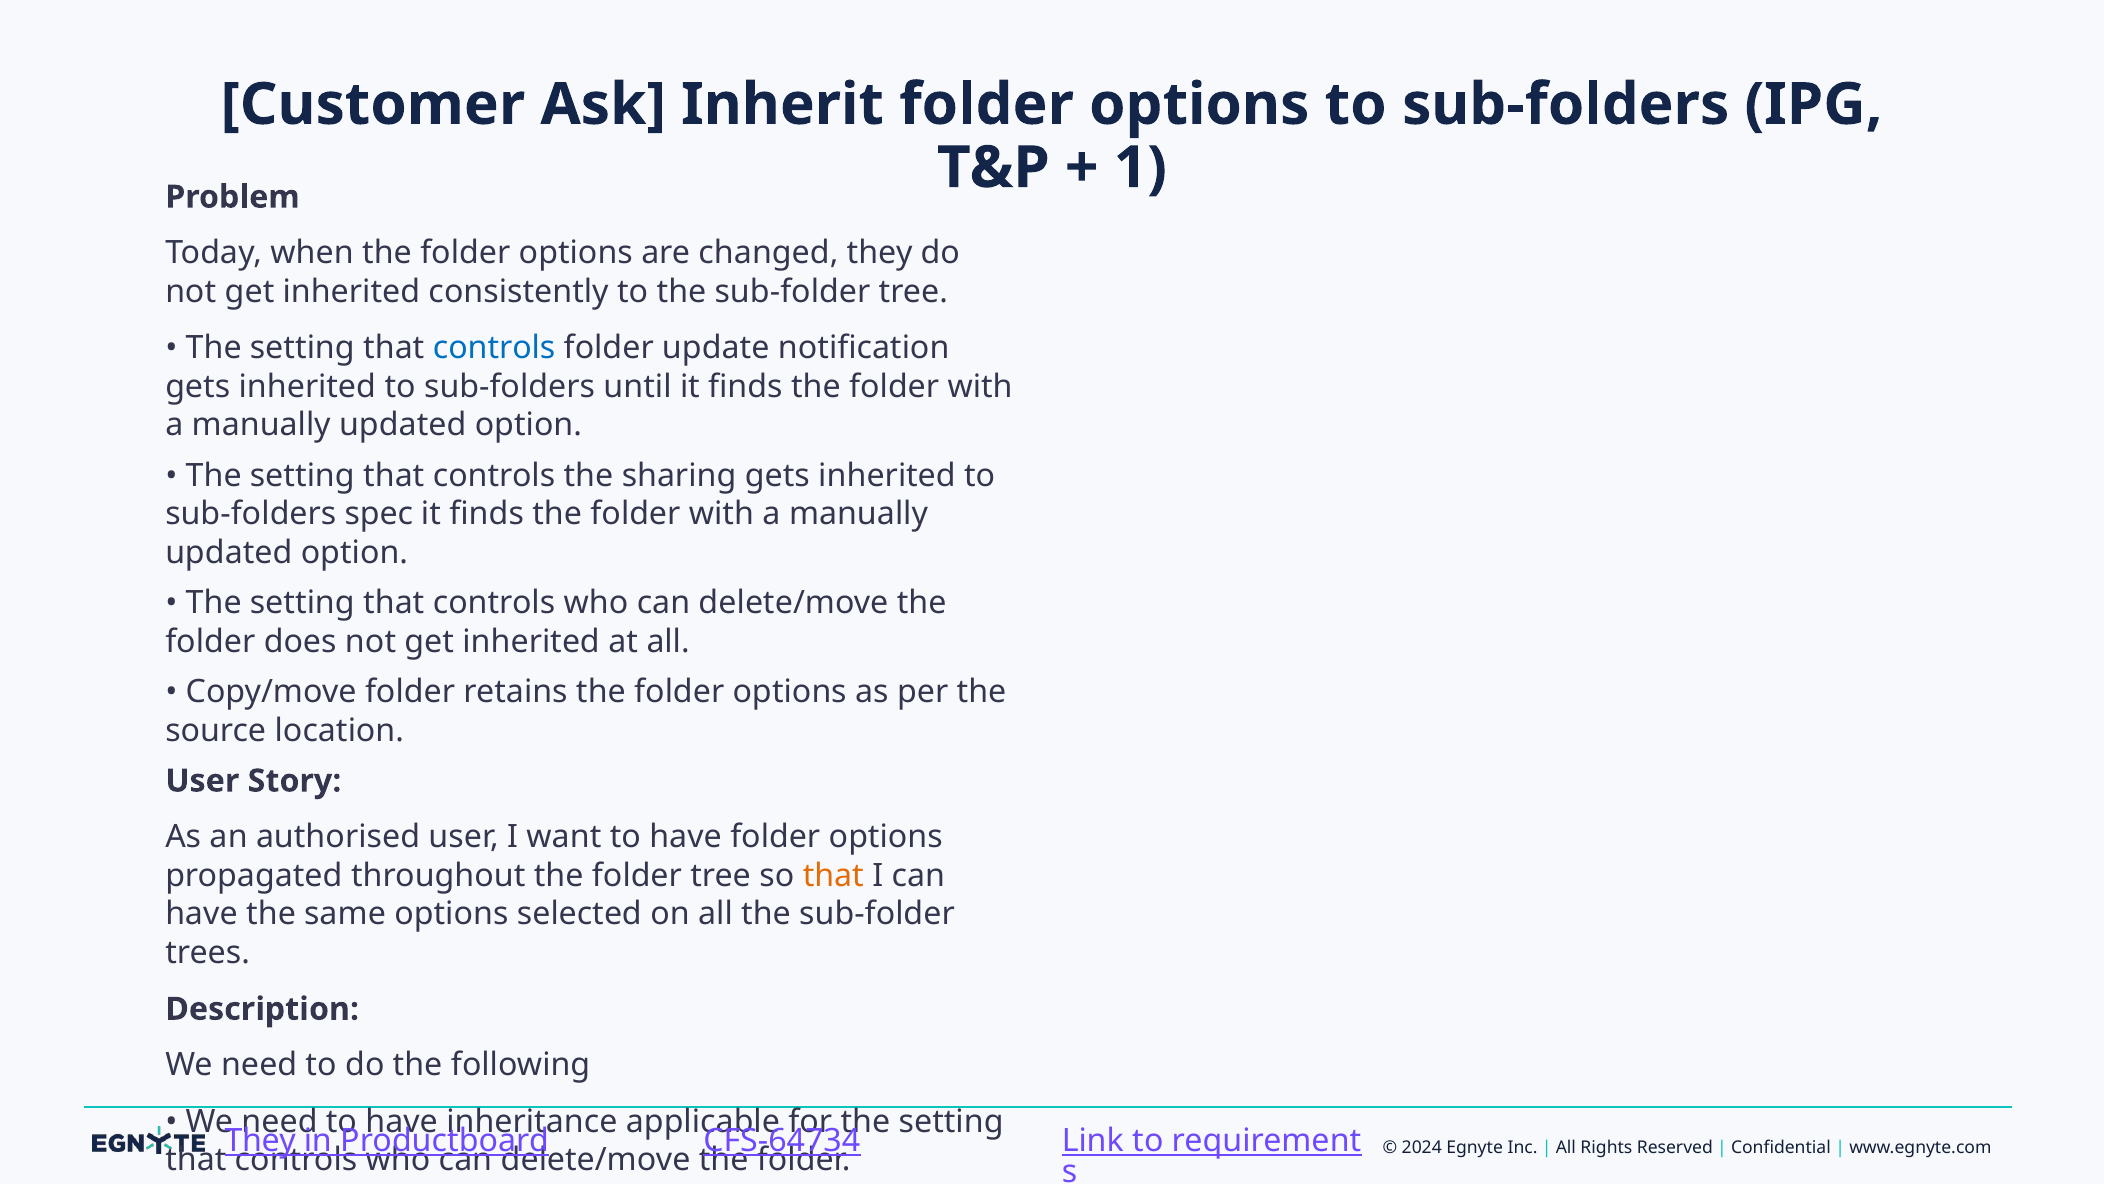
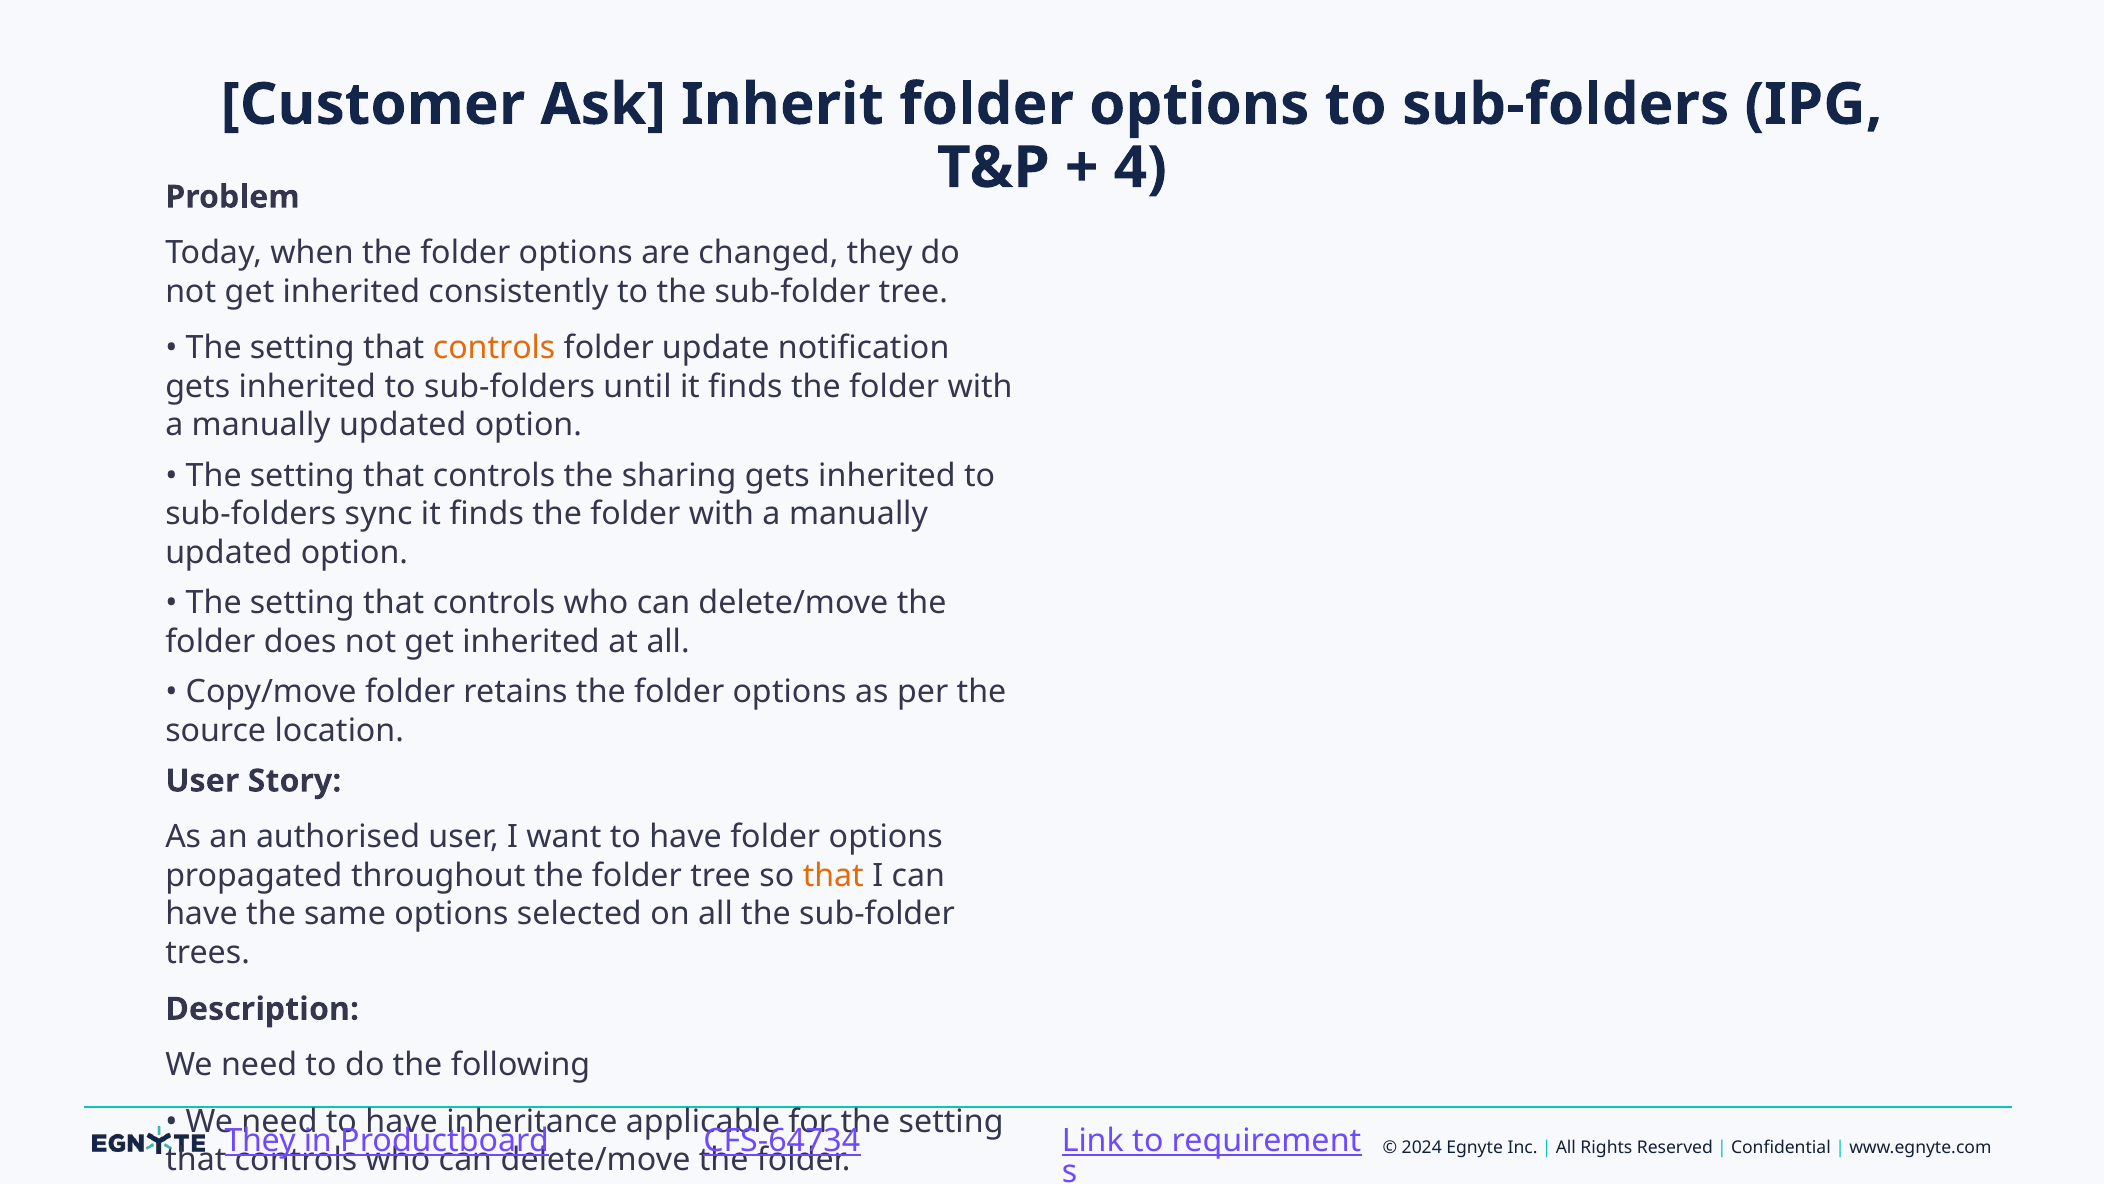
1: 1 -> 4
controls at (494, 348) colour: blue -> orange
spec: spec -> sync
